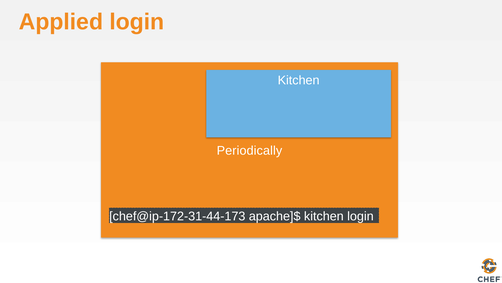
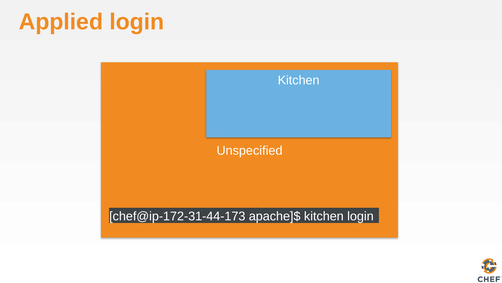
Periodically: Periodically -> Unspecified
